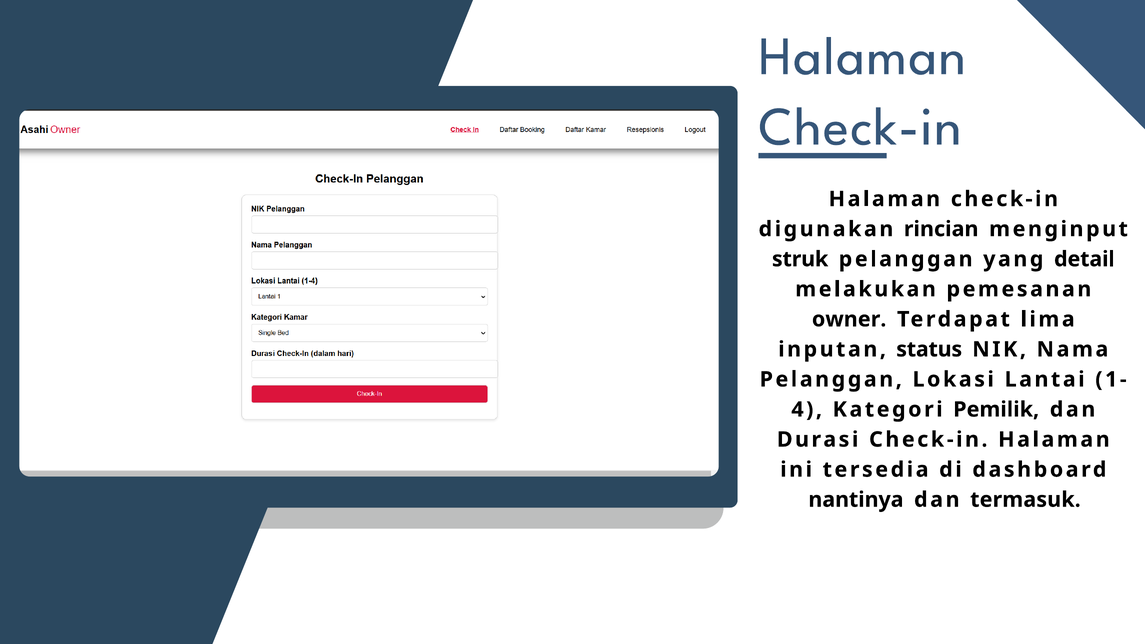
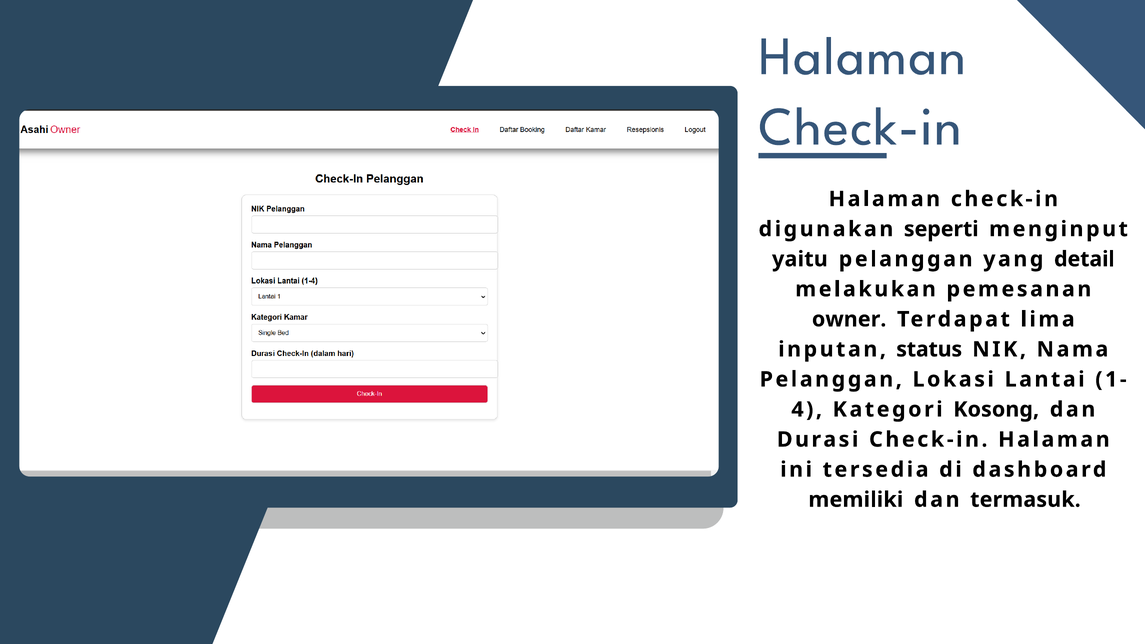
rincian: rincian -> seperti
struk: struk -> yaitu
Pemilik: Pemilik -> Kosong
nantinya: nantinya -> memiliki
